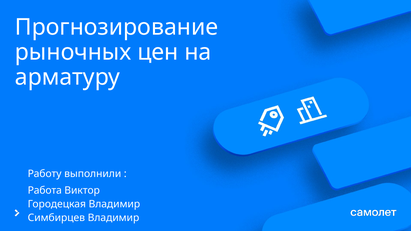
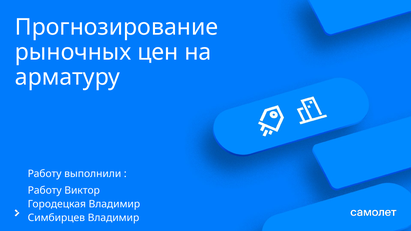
Работа at (45, 191): Работа -> Работу
